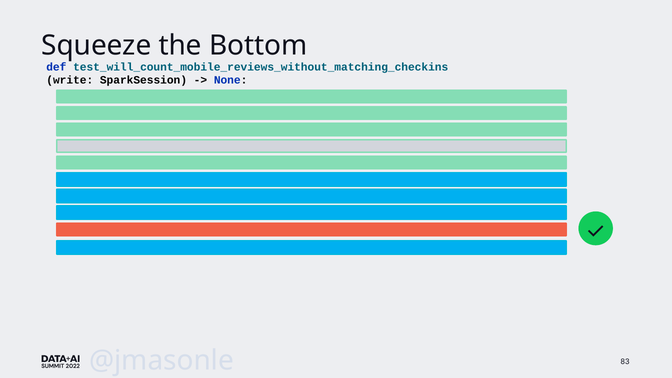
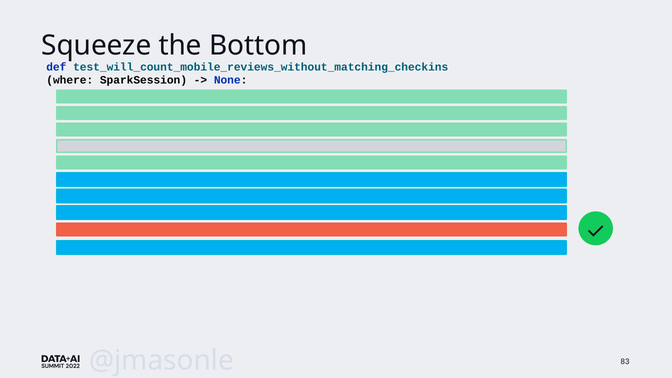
write: write -> where
